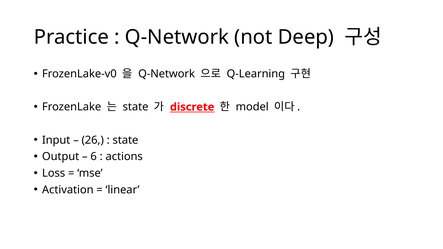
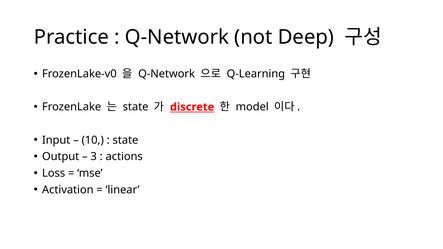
26: 26 -> 10
6: 6 -> 3
